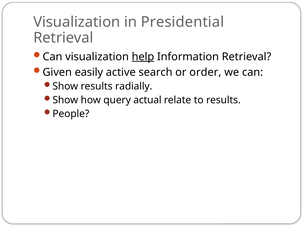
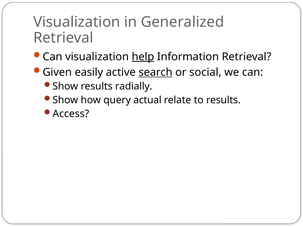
Presidential: Presidential -> Generalized
search underline: none -> present
order: order -> social
People: People -> Access
